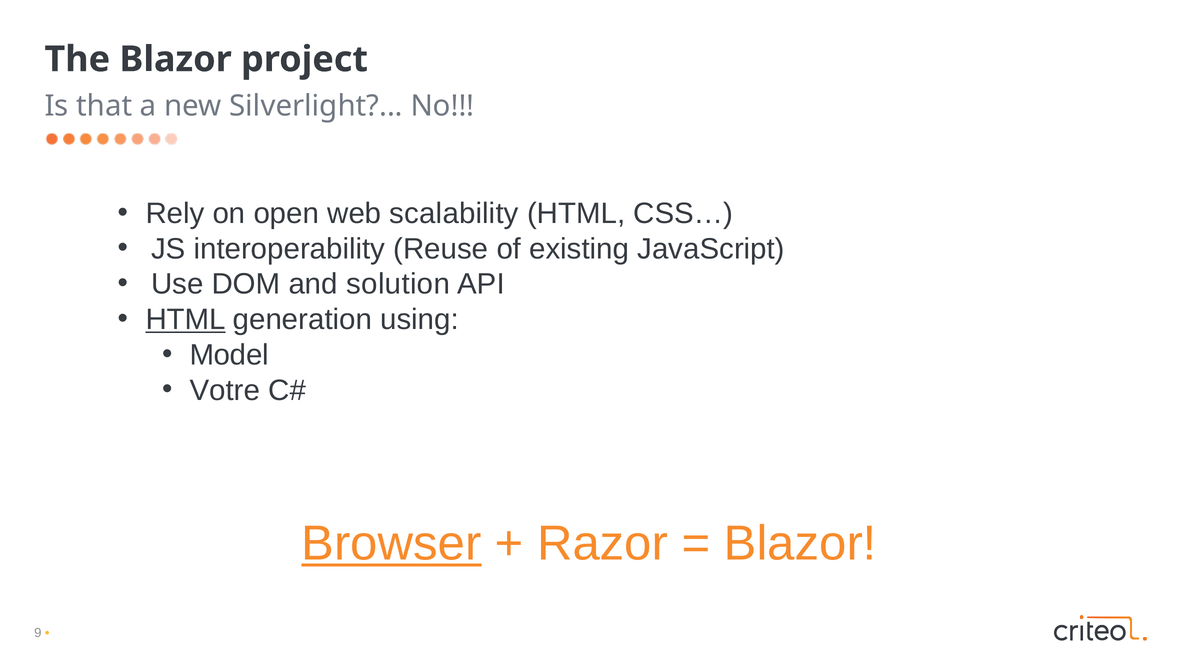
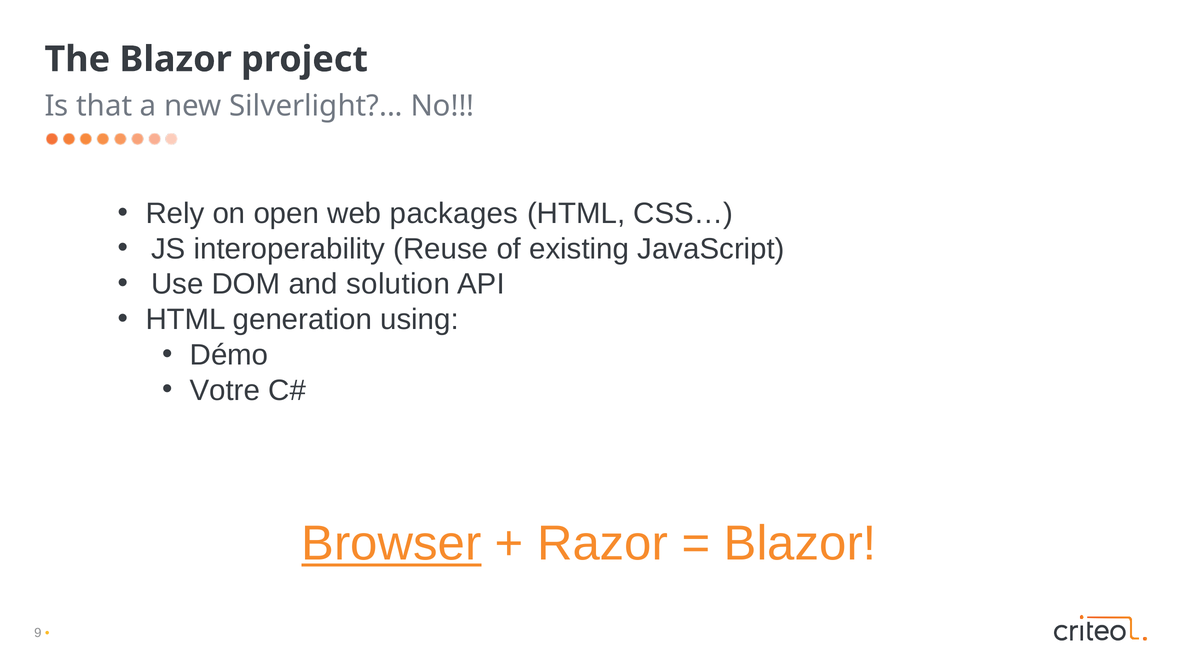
scalability: scalability -> packages
HTML at (186, 320) underline: present -> none
Model: Model -> Démo
